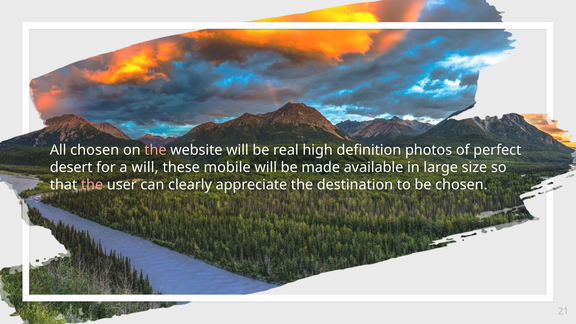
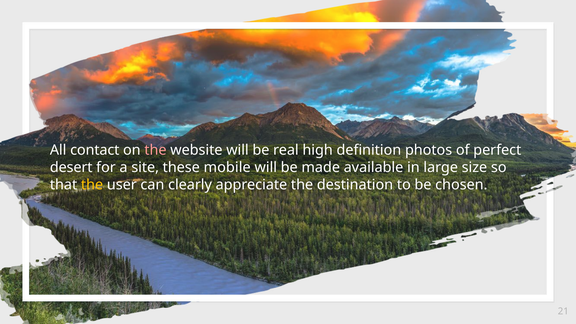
All chosen: chosen -> contact
a will: will -> site
the at (92, 185) colour: pink -> yellow
